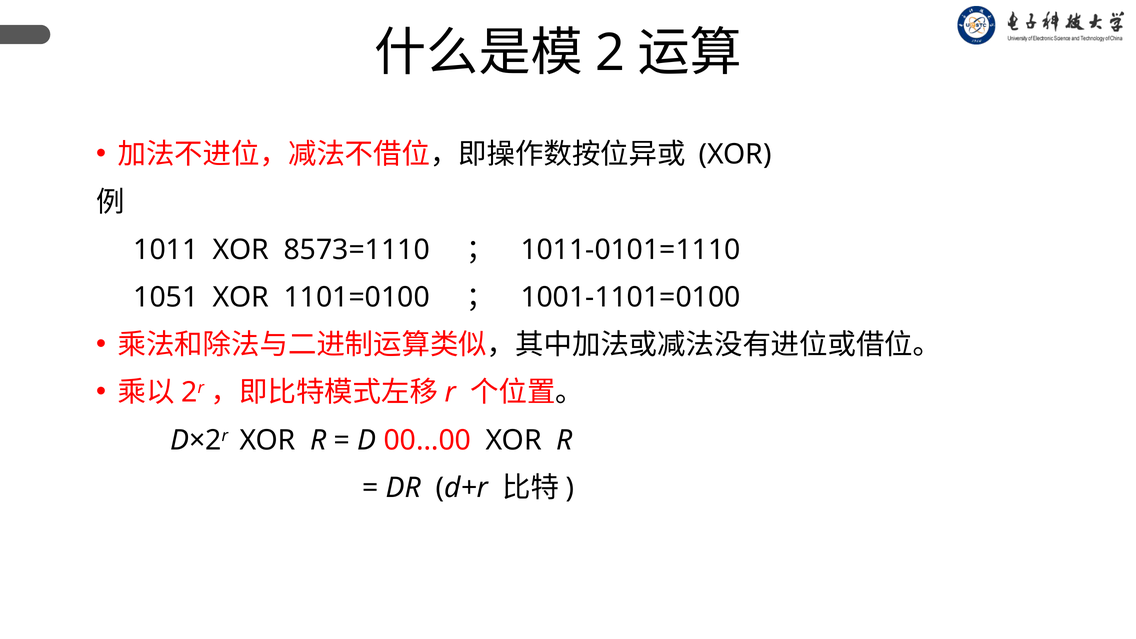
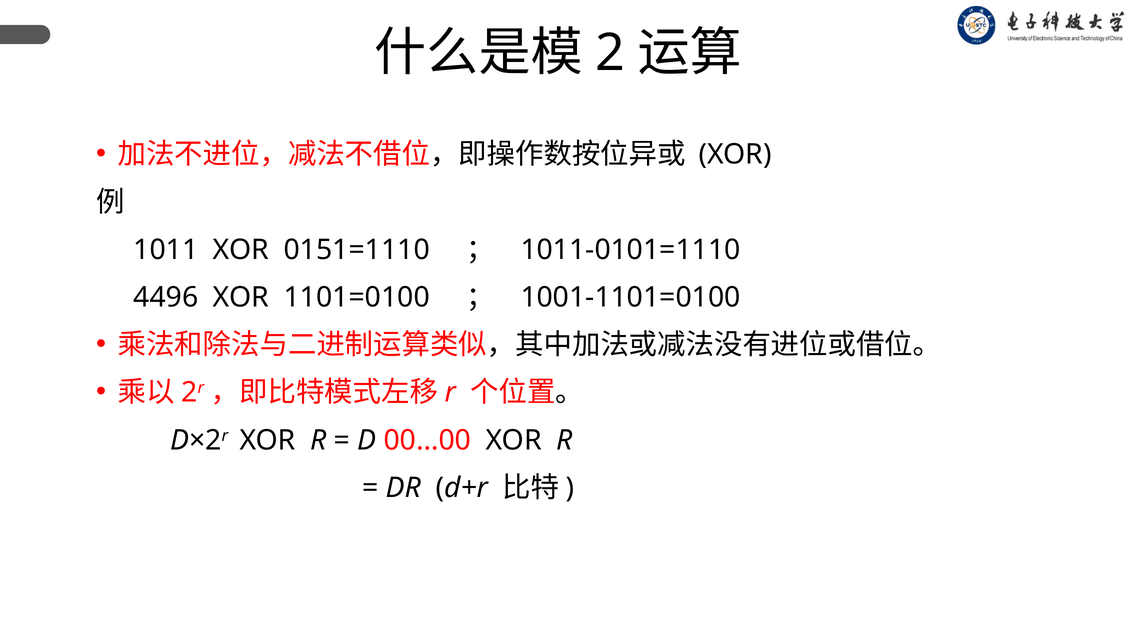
8573=1110: 8573=1110 -> 0151=1110
1051: 1051 -> 4496
